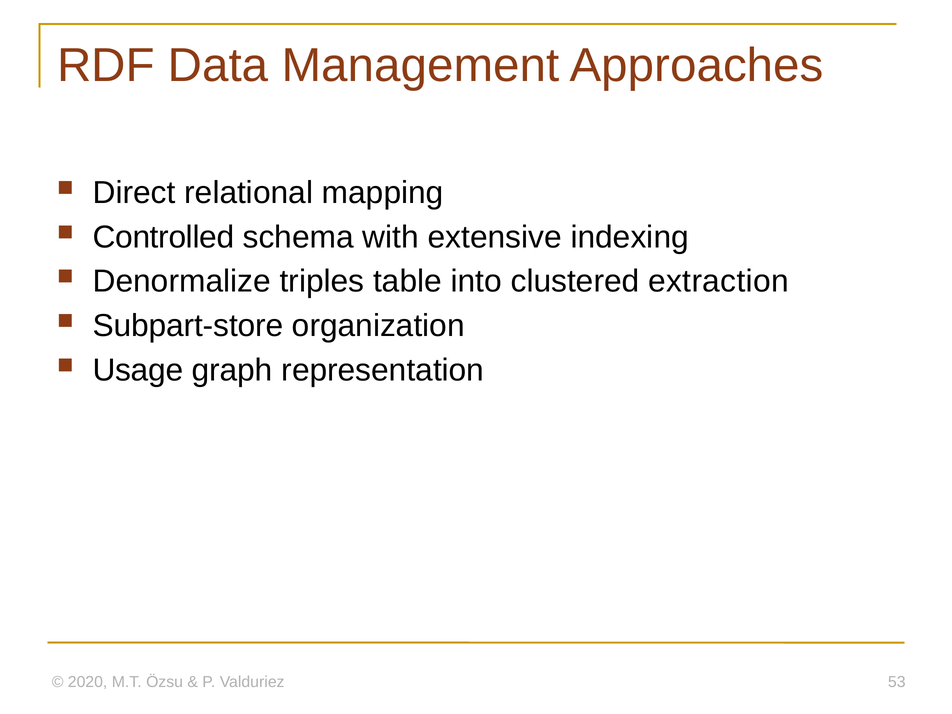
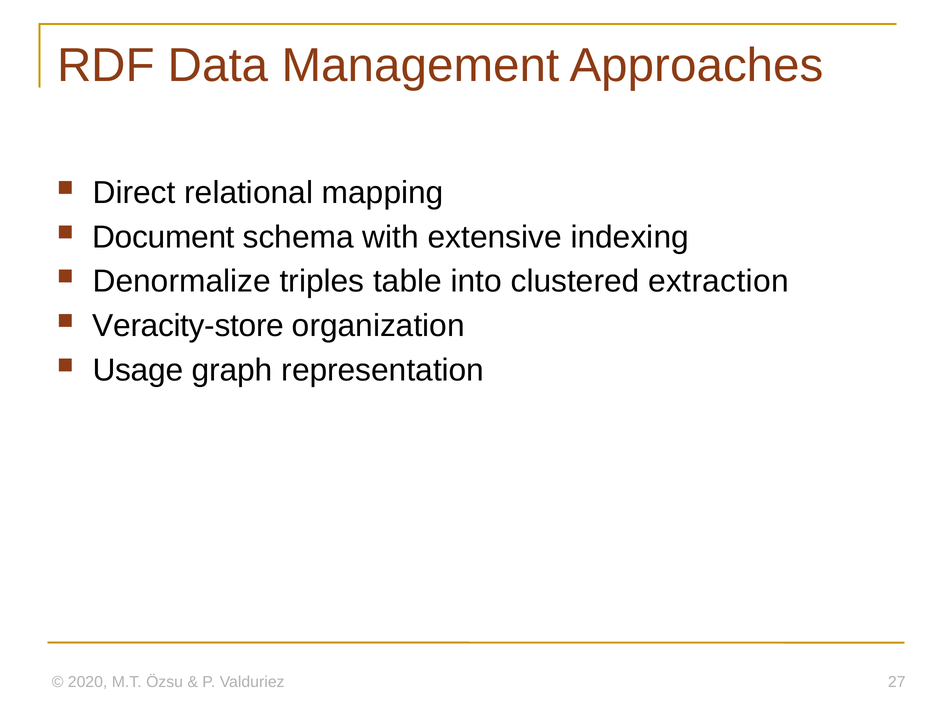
Controlled: Controlled -> Document
Subpart-store: Subpart-store -> Veracity-store
53: 53 -> 27
